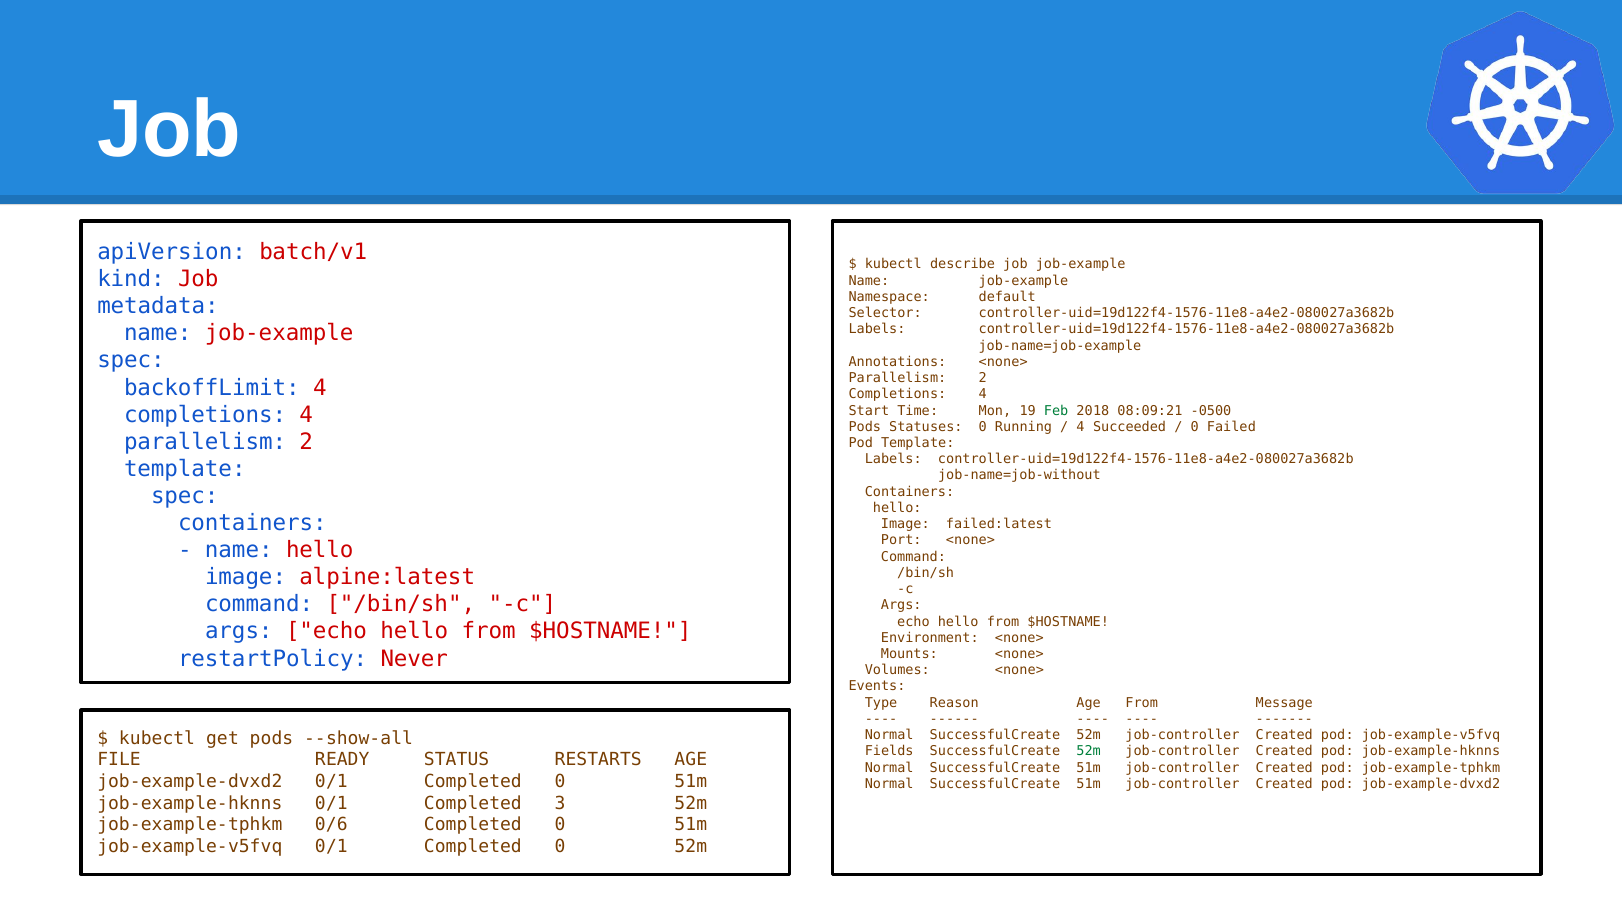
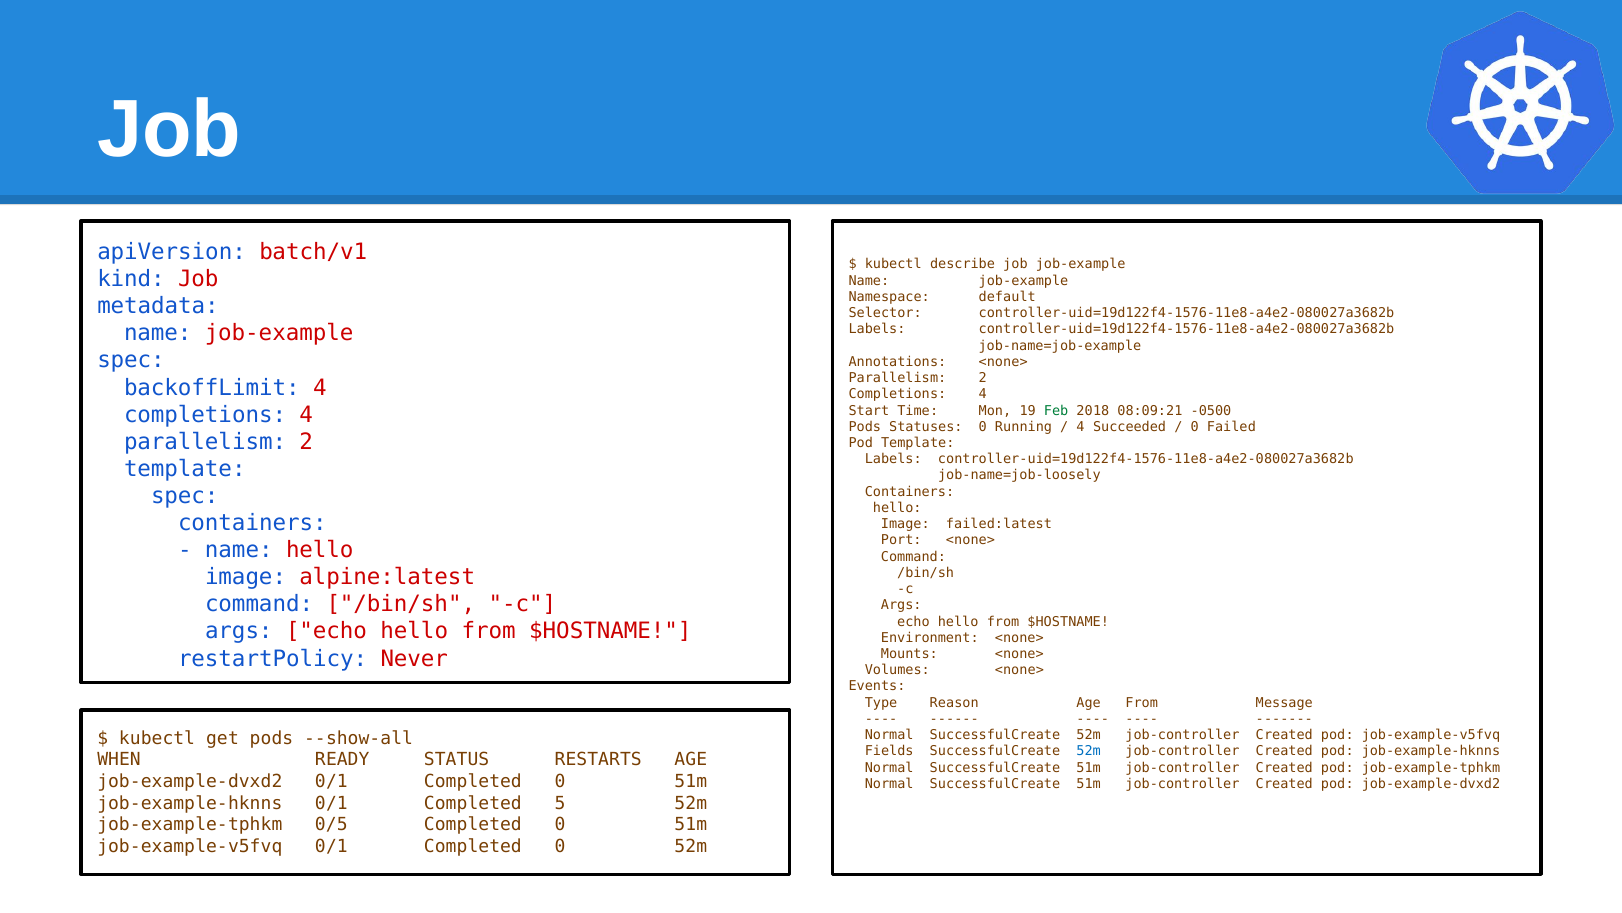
job-name=job-without: job-name=job-without -> job-name=job-loosely
52m at (1089, 751) colour: green -> blue
FILE: FILE -> WHEN
3: 3 -> 5
0/6: 0/6 -> 0/5
